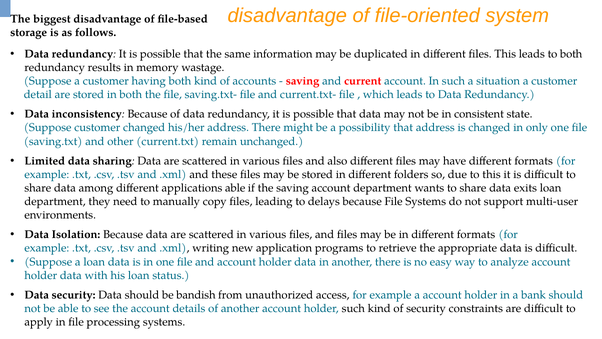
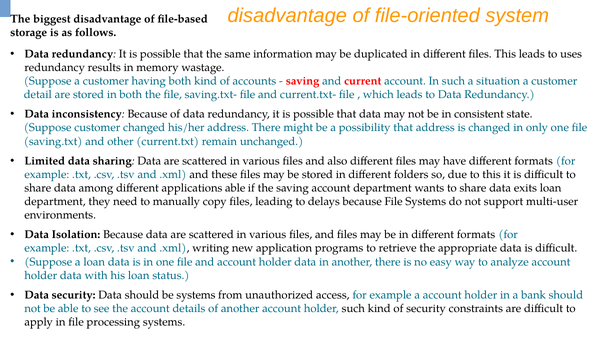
to both: both -> uses
be bandish: bandish -> systems
